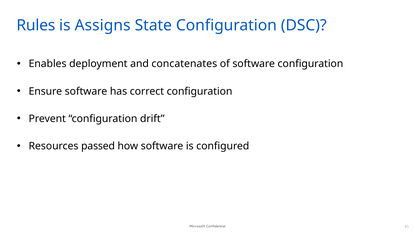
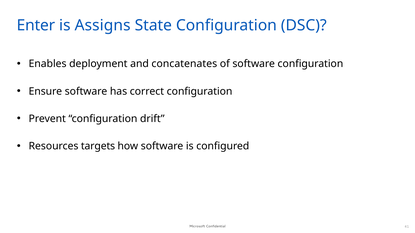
Rules: Rules -> Enter
passed: passed -> targets
